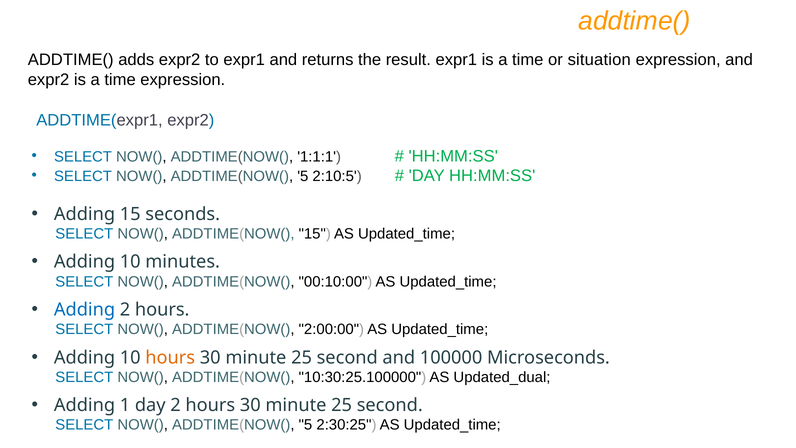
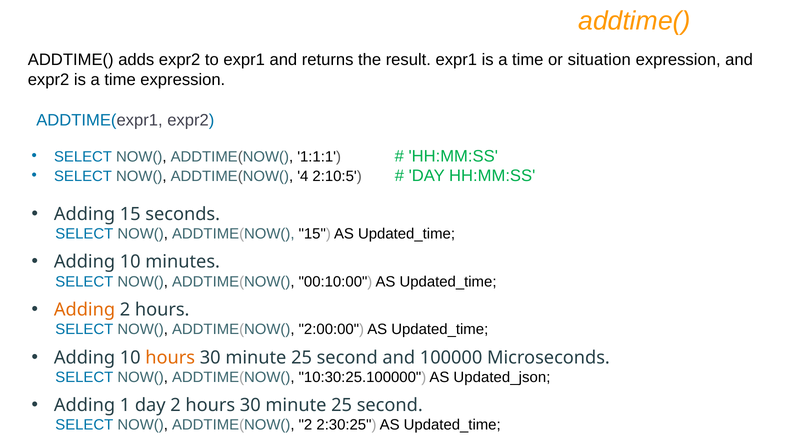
5 at (303, 176): 5 -> 4
Adding at (85, 310) colour: blue -> orange
Updated_dual: Updated_dual -> Updated_json
5 at (305, 425): 5 -> 2
